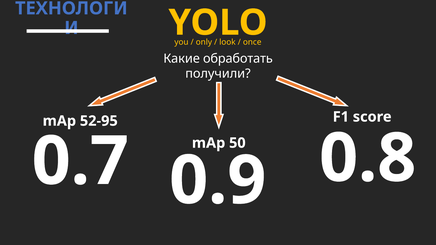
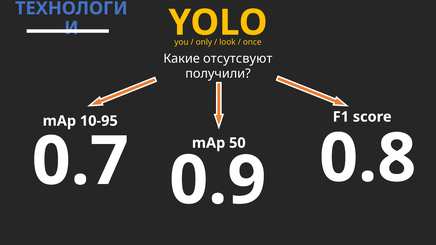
обработать: обработать -> отсутсвуют
52-95: 52-95 -> 10-95
